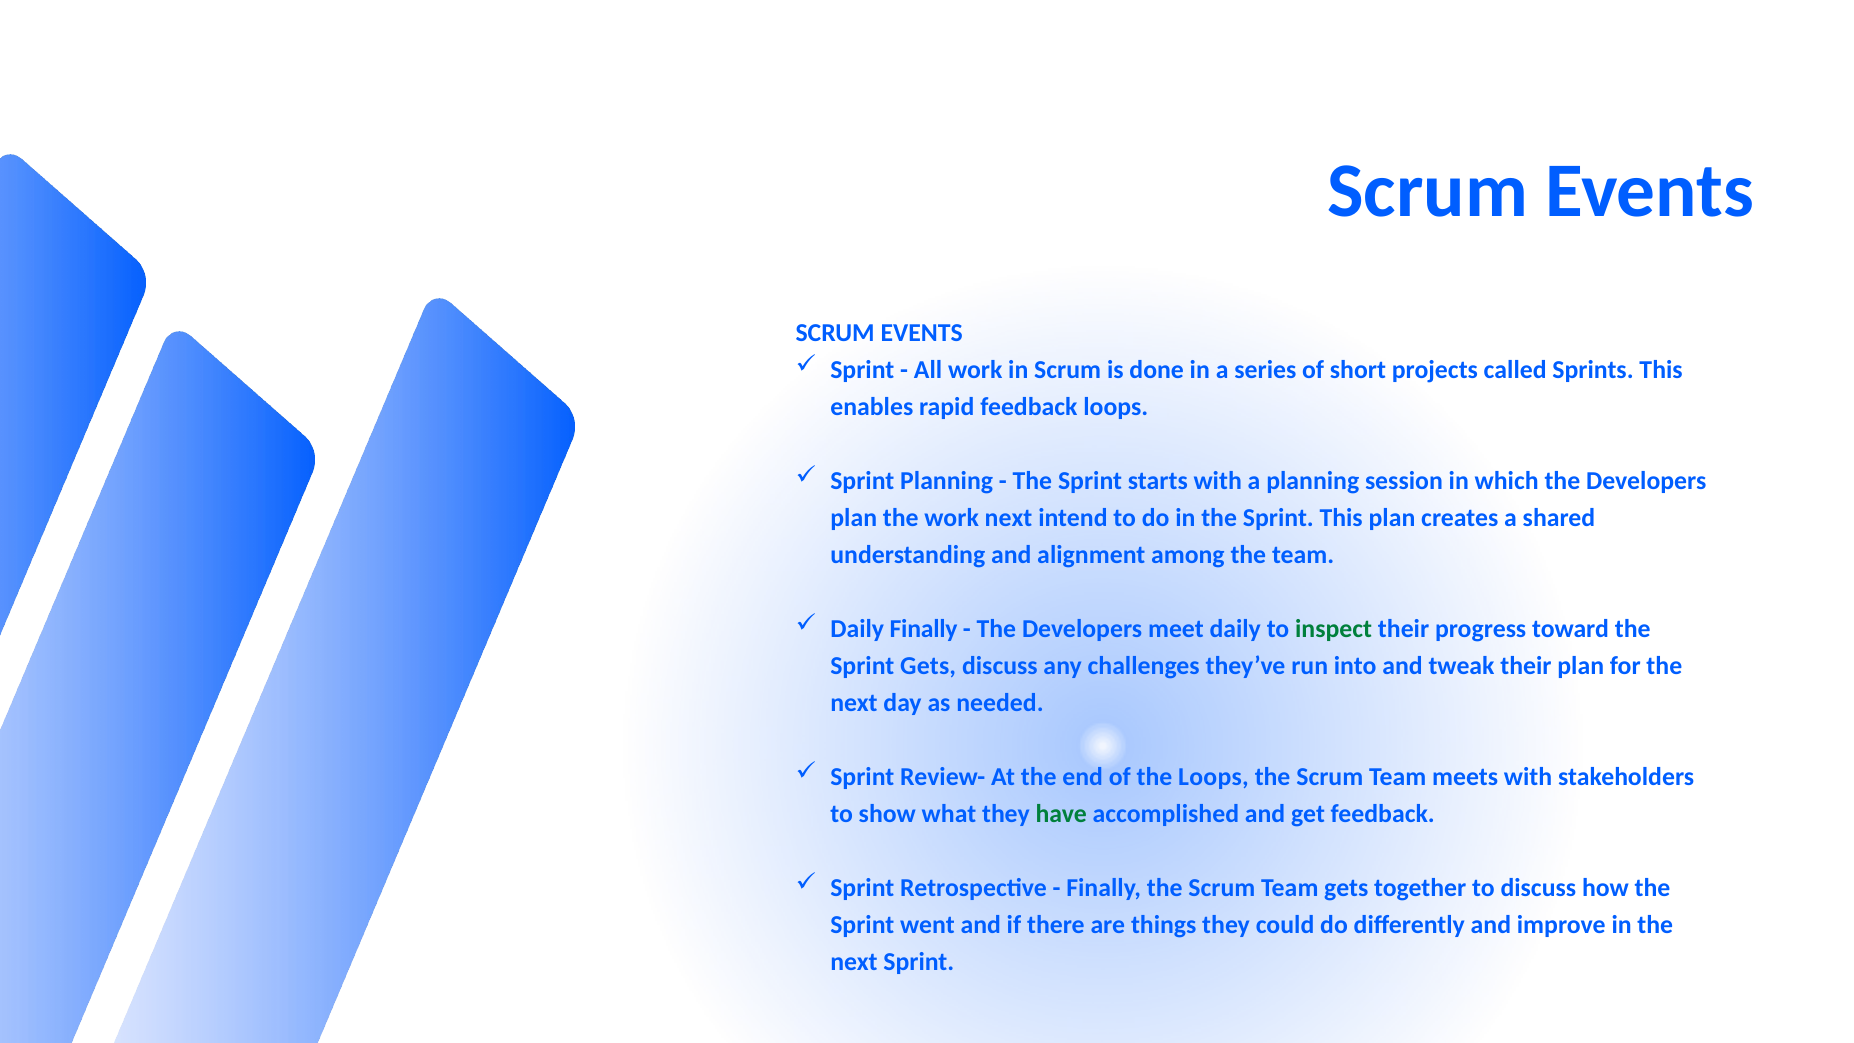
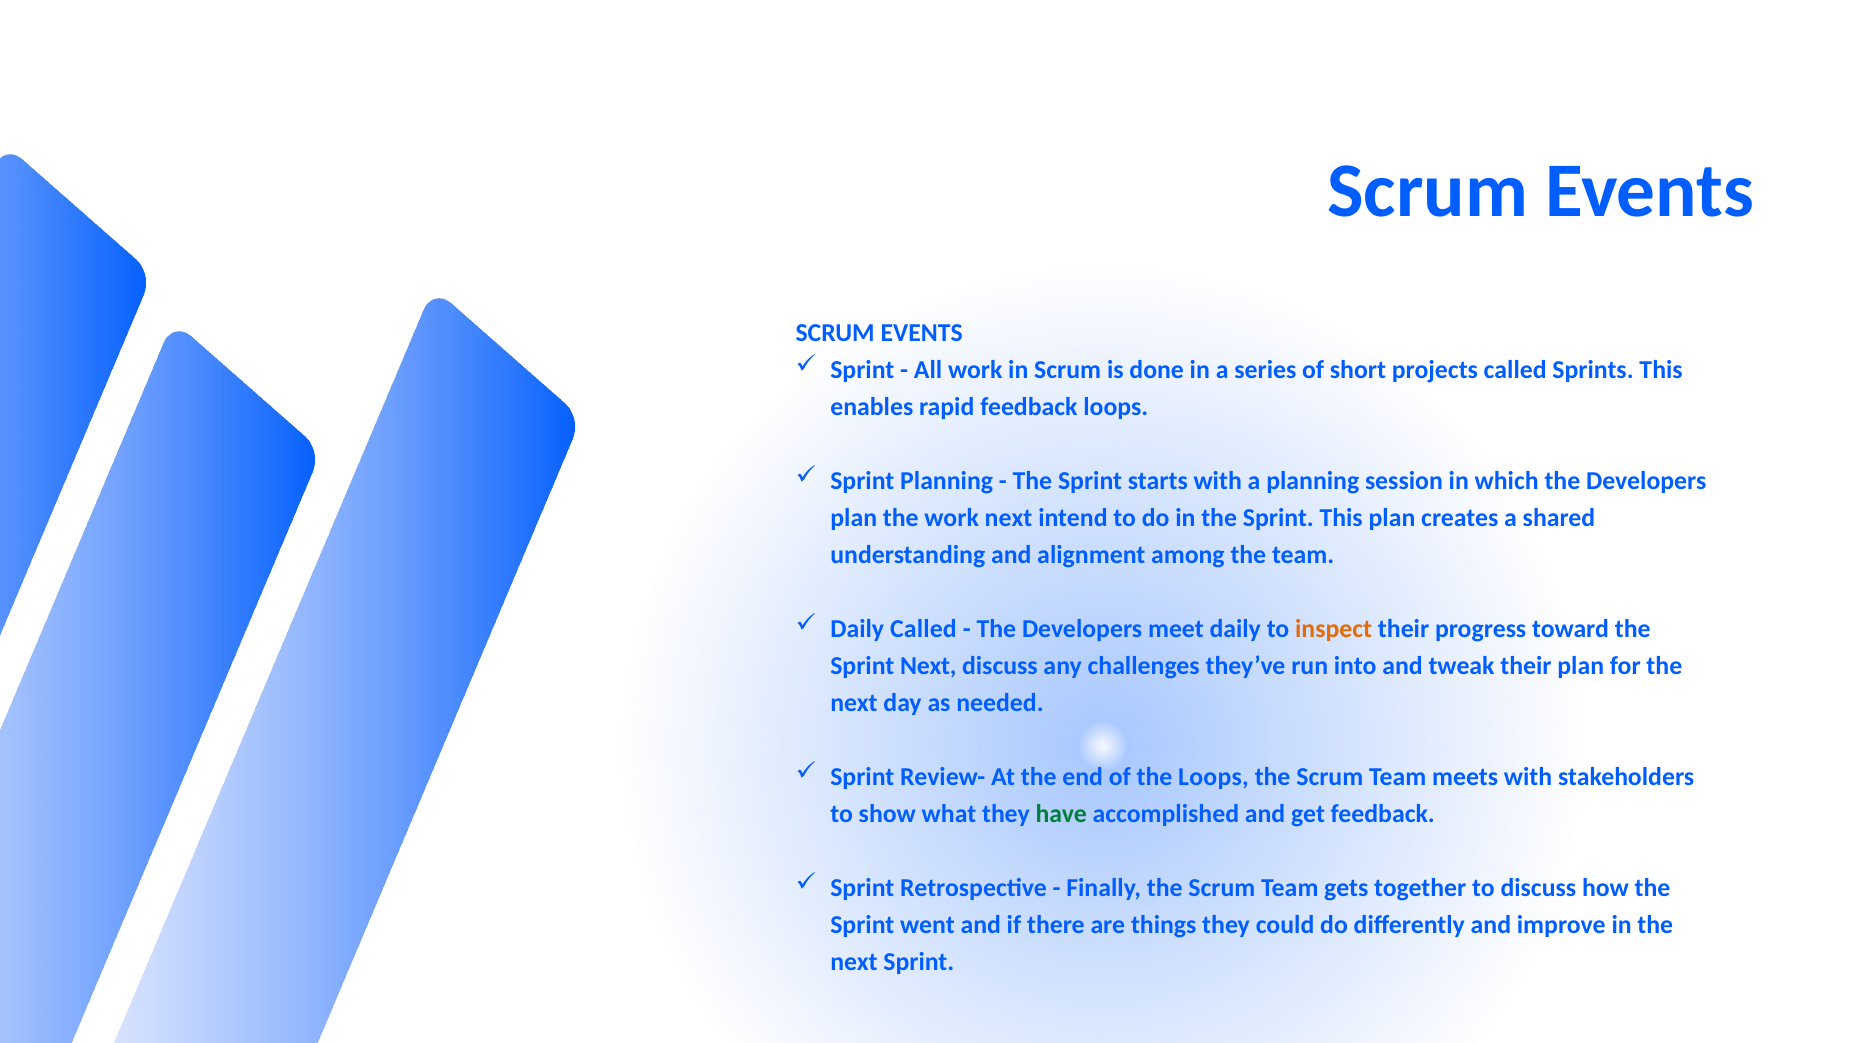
Daily Finally: Finally -> Called
inspect colour: green -> orange
Sprint Gets: Gets -> Next
